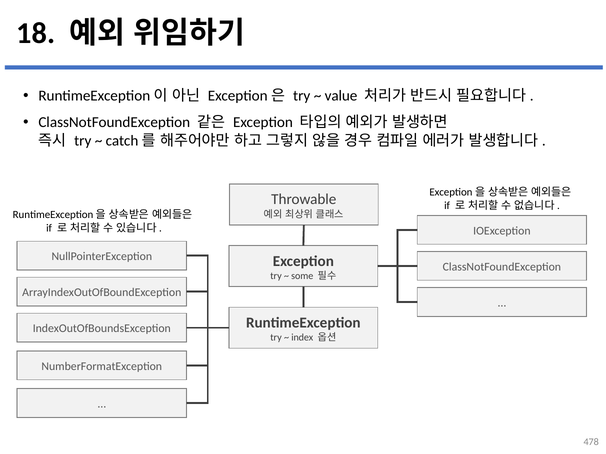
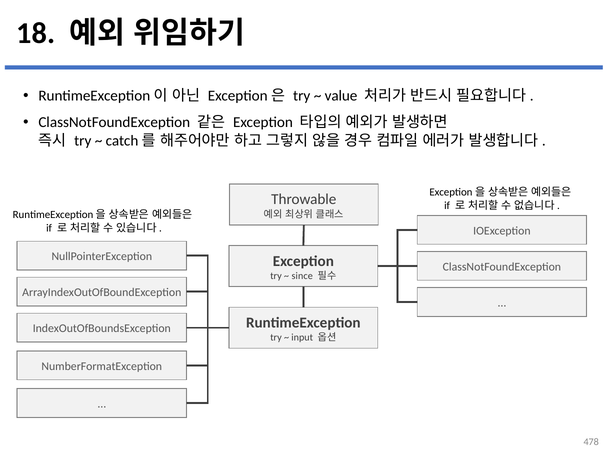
some: some -> since
index: index -> input
